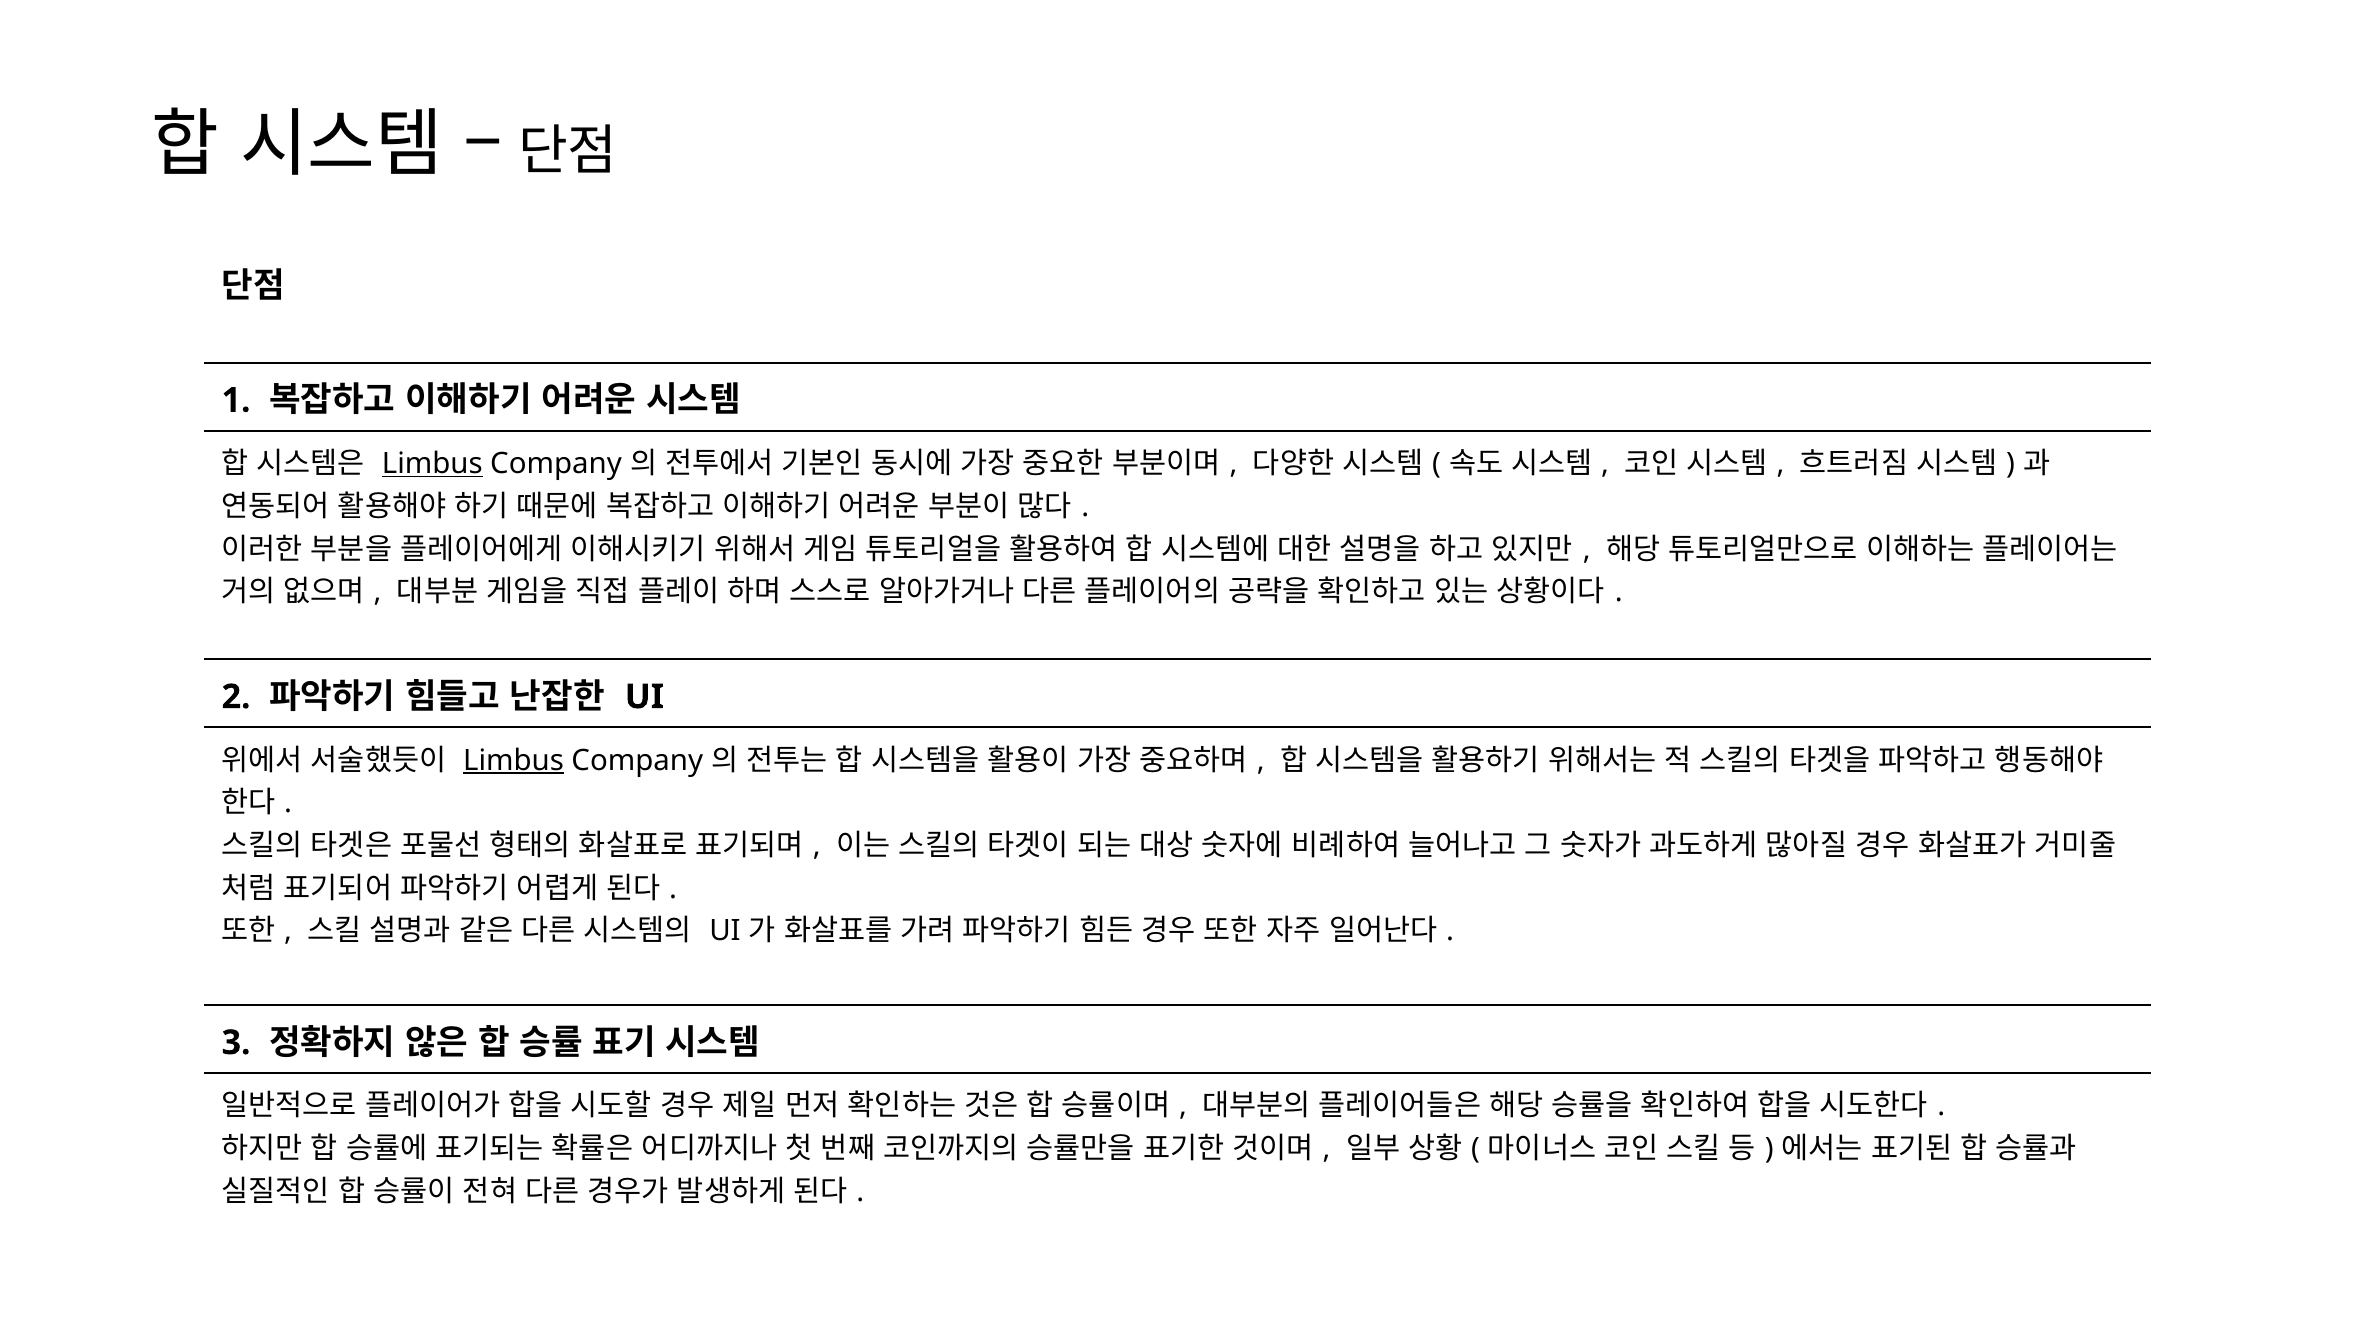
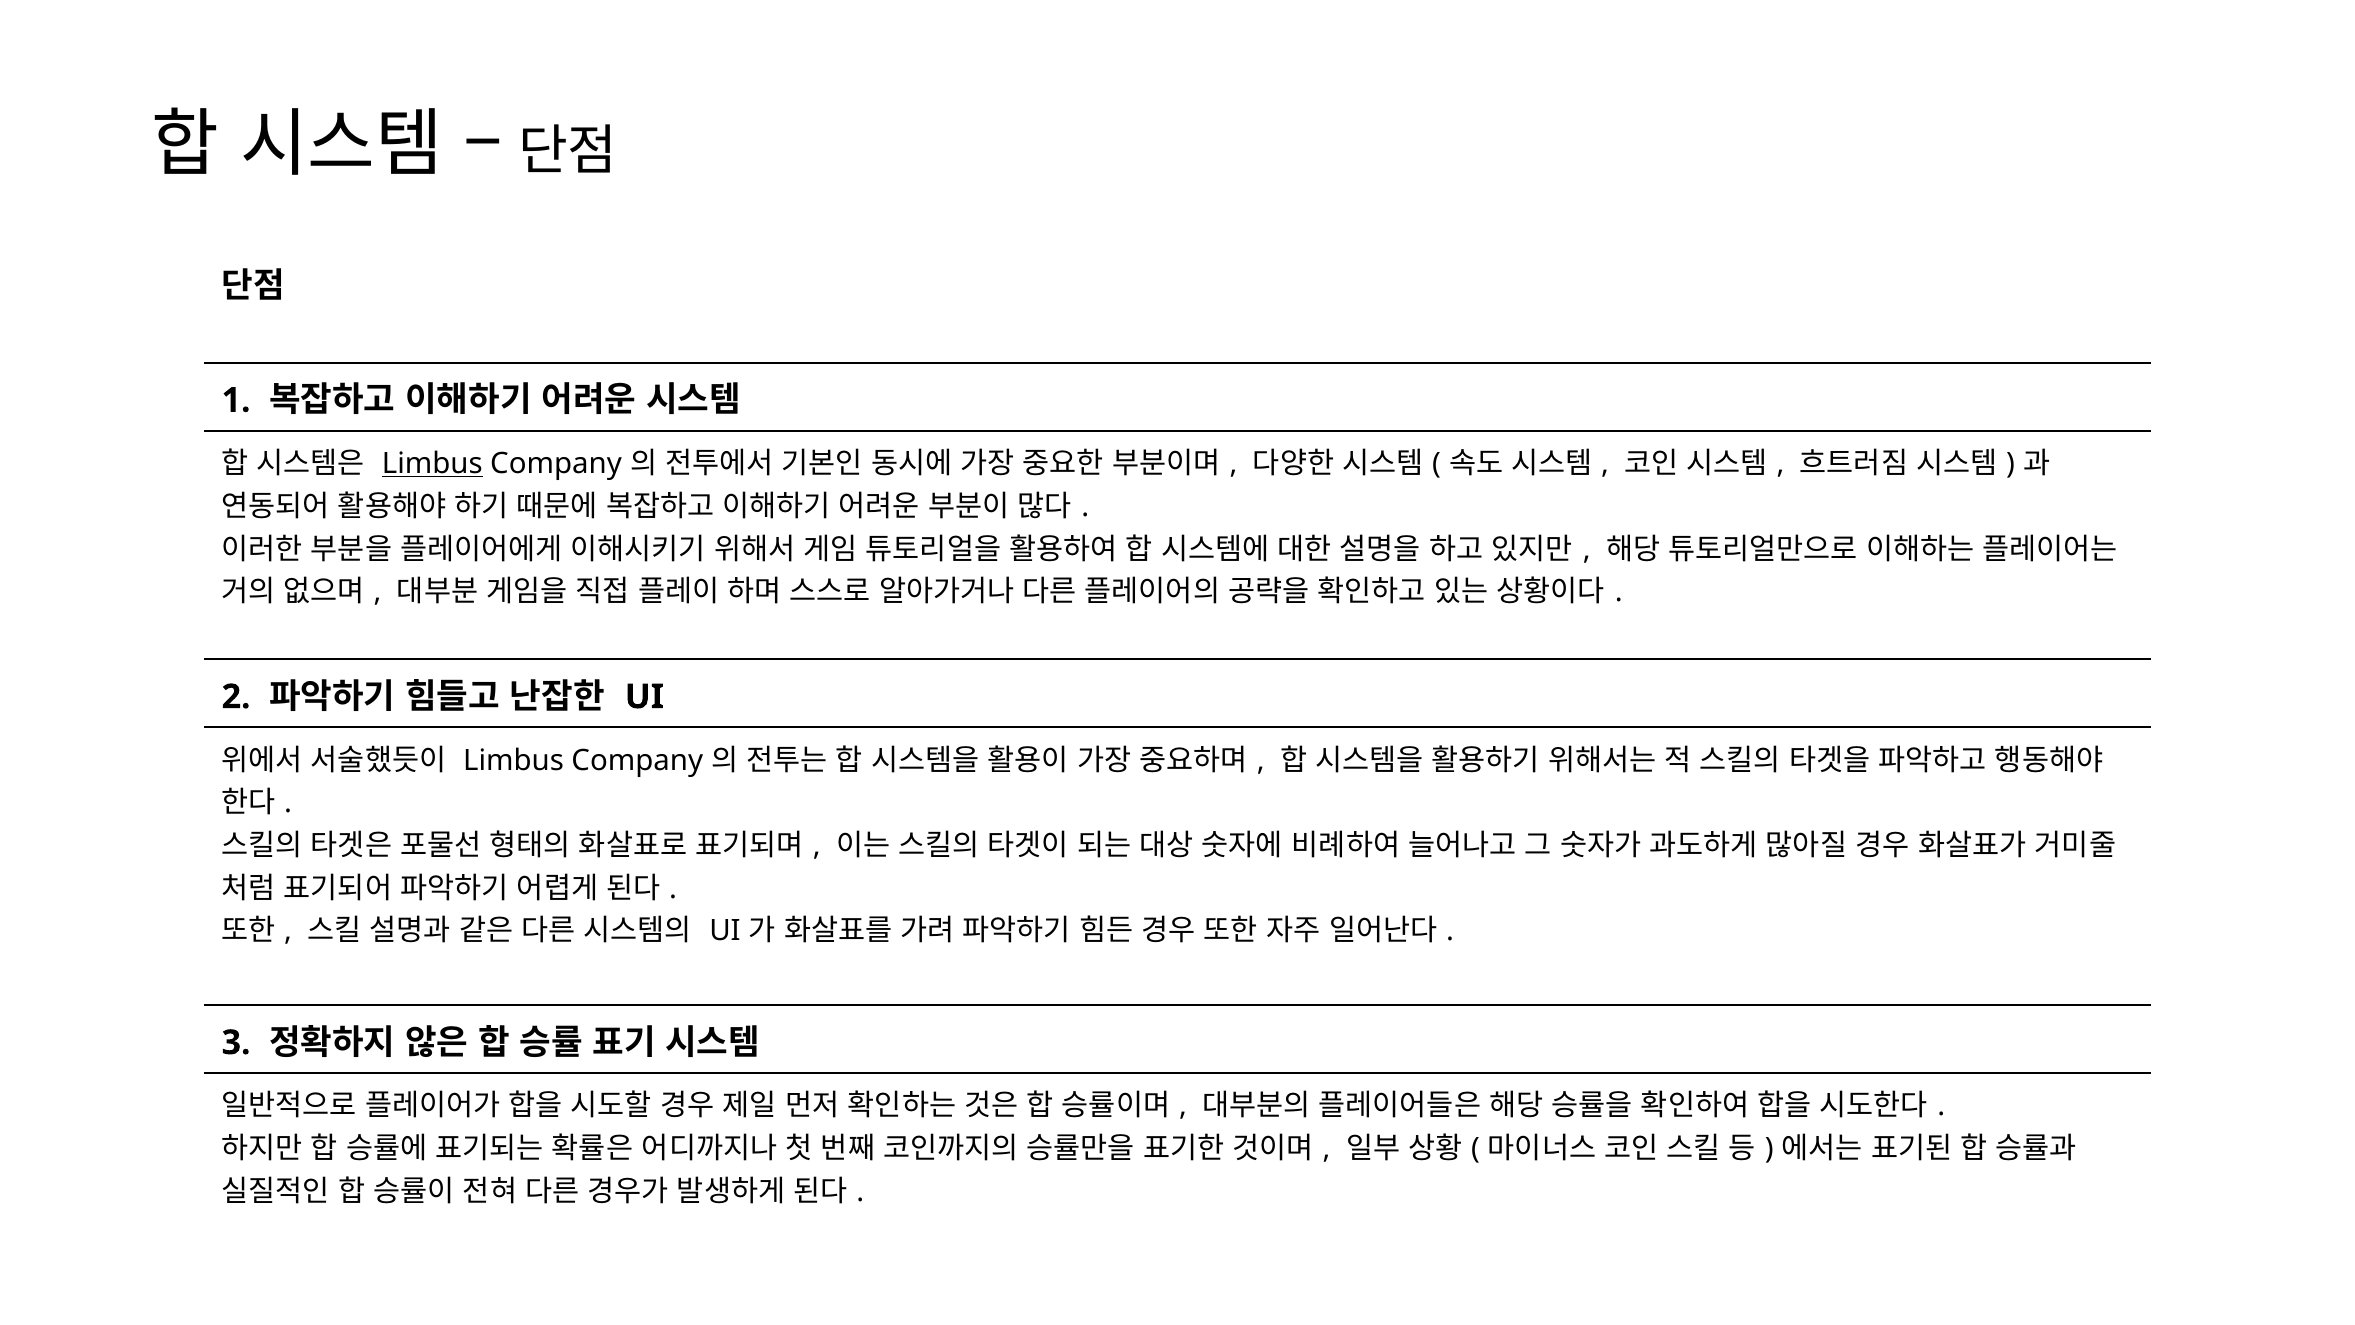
Limbus at (514, 760) underline: present -> none
